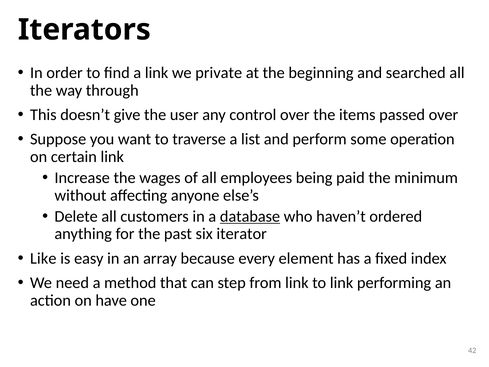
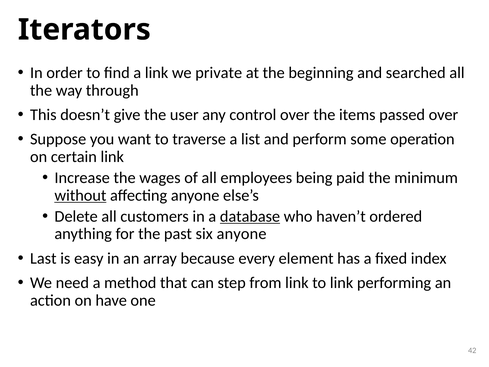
without underline: none -> present
six iterator: iterator -> anyone
Like: Like -> Last
